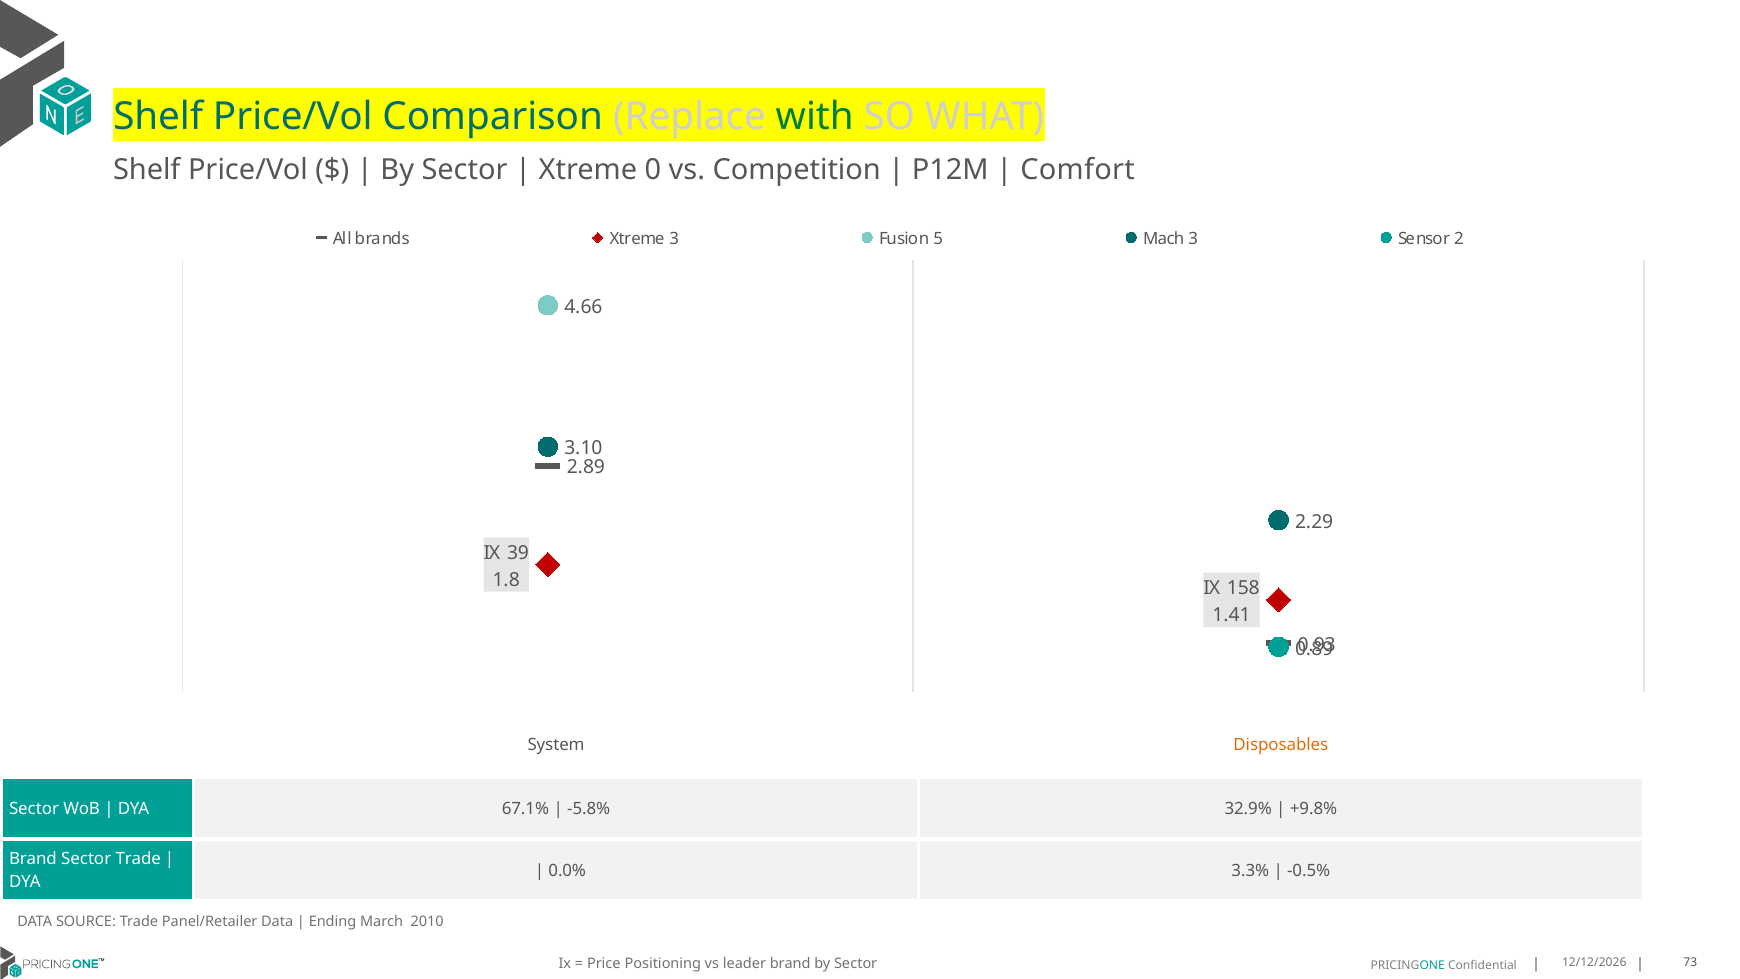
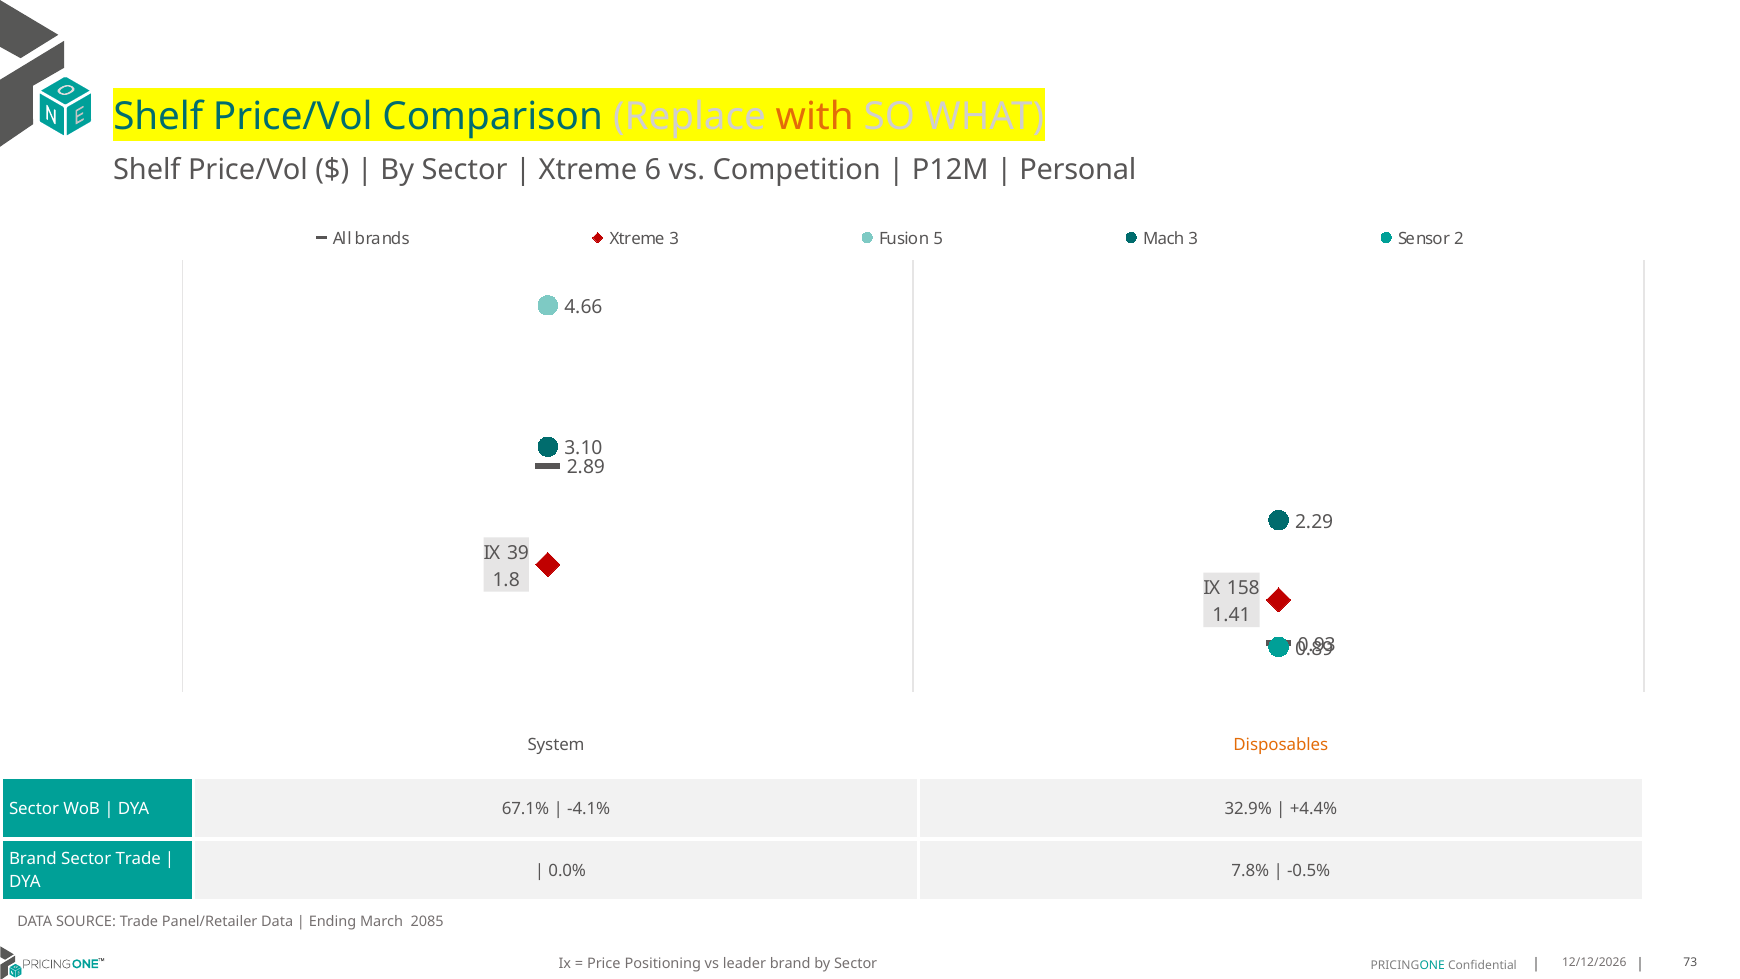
with colour: green -> orange
0: 0 -> 6
Comfort: Comfort -> Personal
-5.8%: -5.8% -> -4.1%
+9.8%: +9.8% -> +4.4%
3.3%: 3.3% -> 7.8%
2010: 2010 -> 2085
